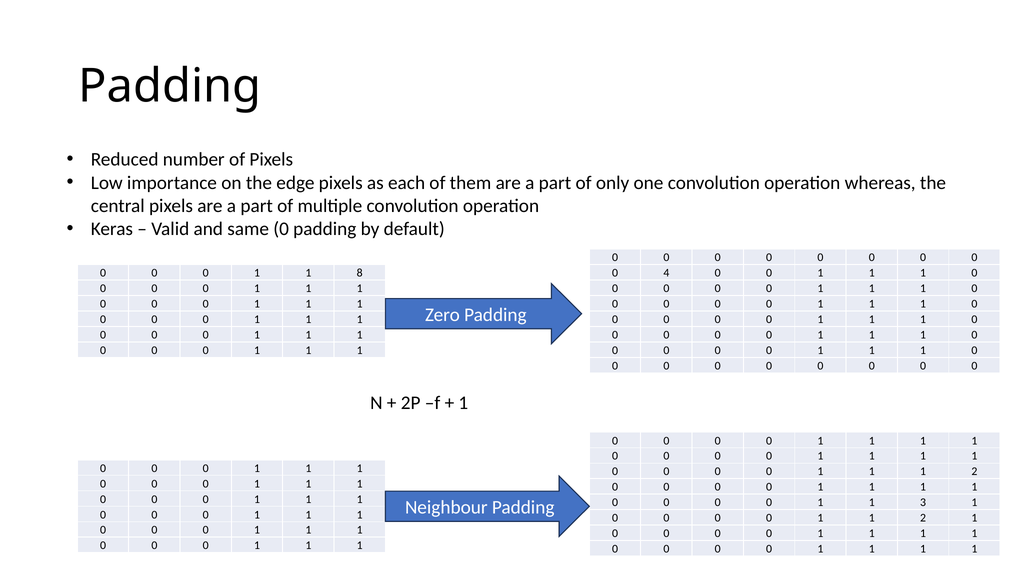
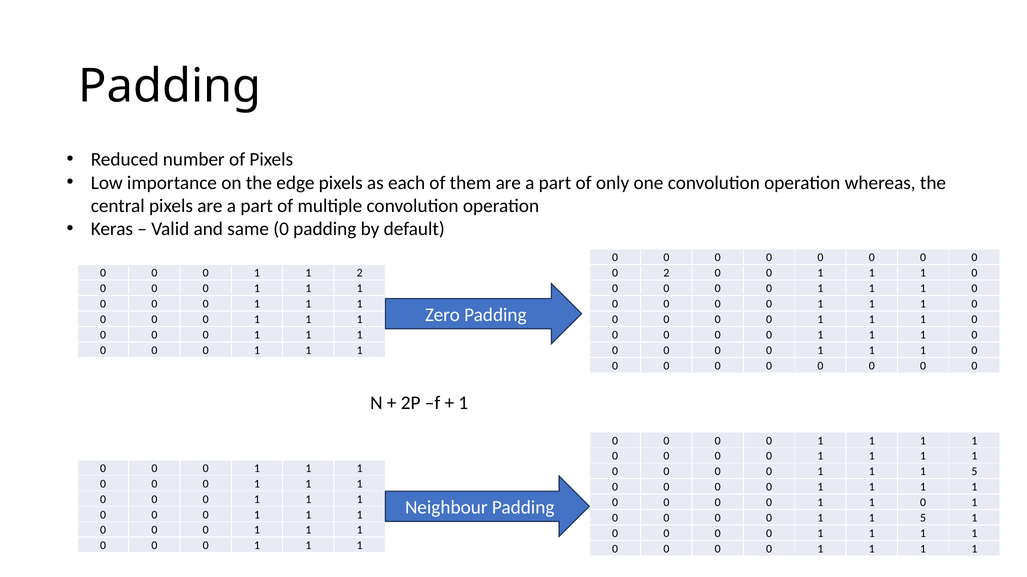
1 8: 8 -> 2
0 4: 4 -> 2
1 1 1 2: 2 -> 5
0 1 1 3: 3 -> 0
0 1 1 2: 2 -> 5
